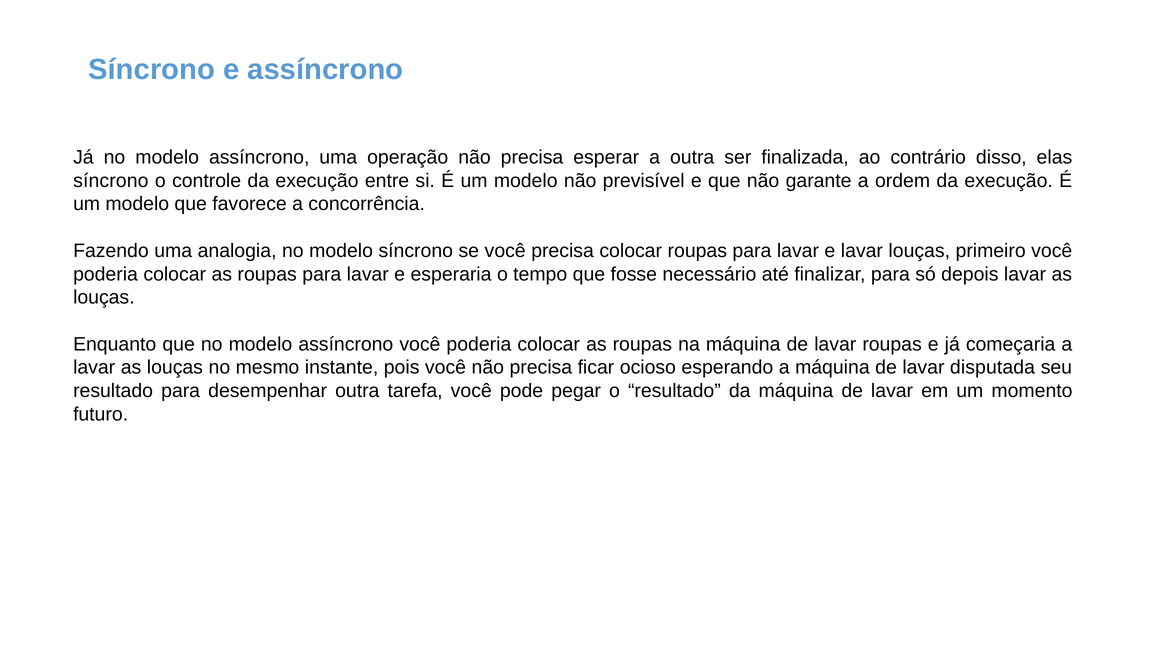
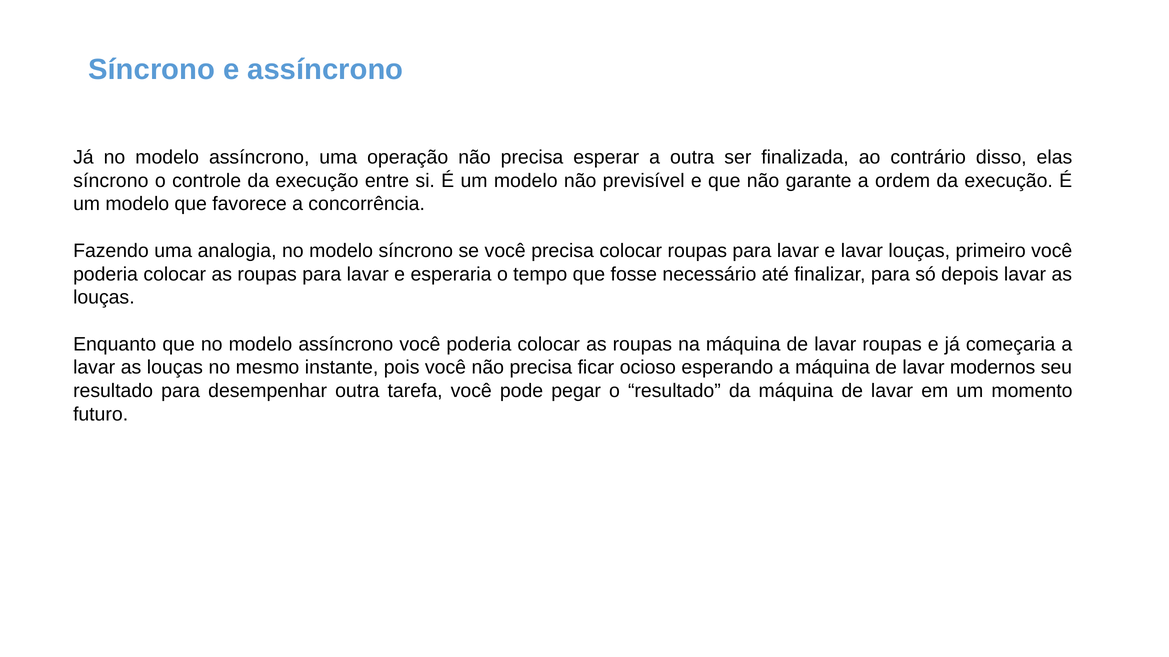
disputada: disputada -> modernos
